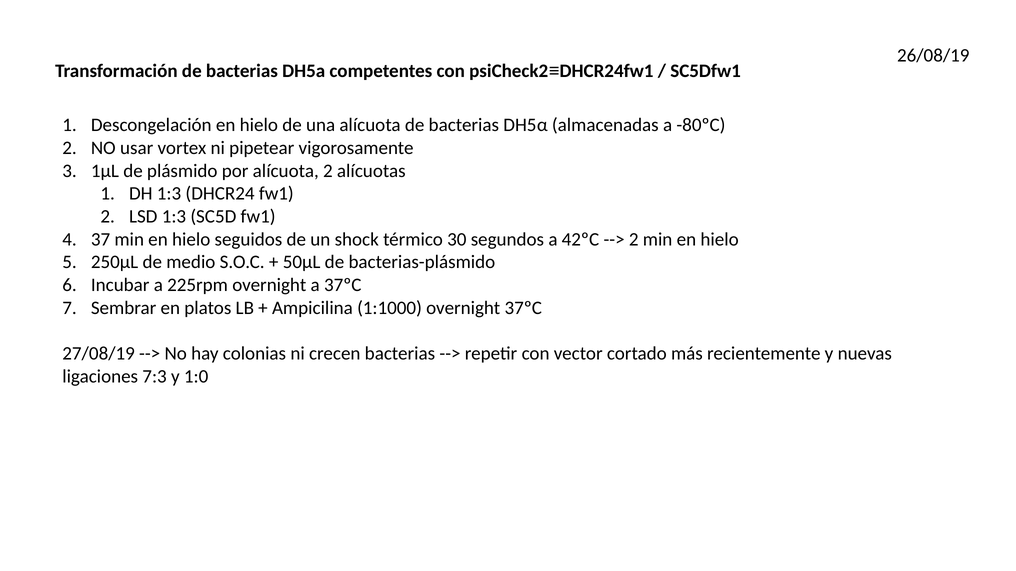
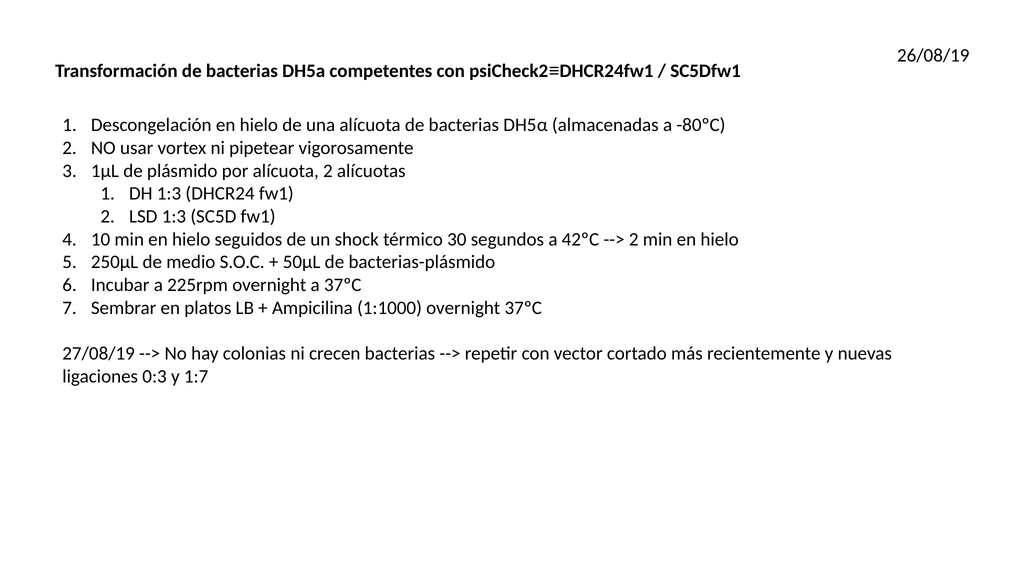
37: 37 -> 10
7:3: 7:3 -> 0:3
1:0: 1:0 -> 1:7
